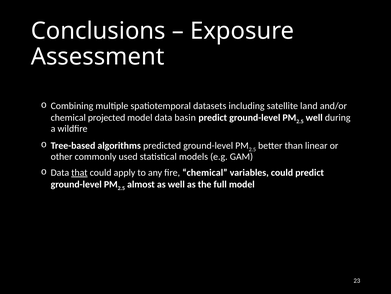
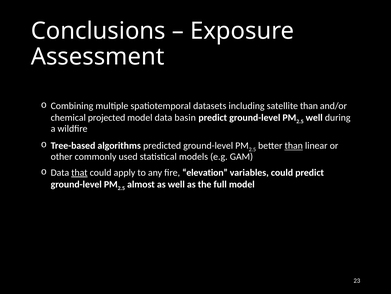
satellite land: land -> than
than at (294, 145) underline: none -> present
fire chemical: chemical -> elevation
